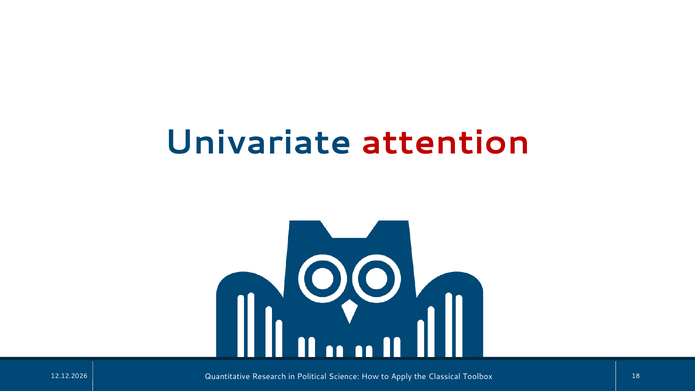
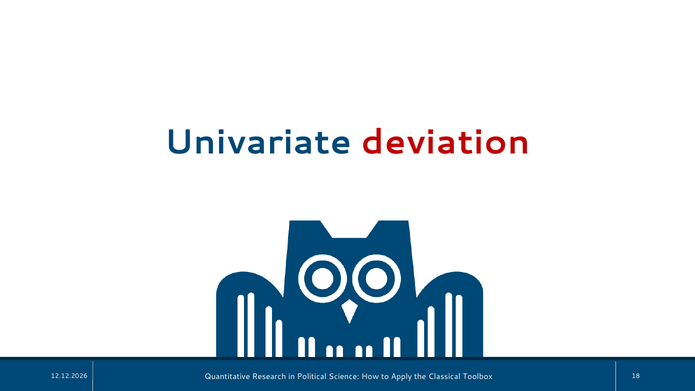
attention: attention -> deviation
